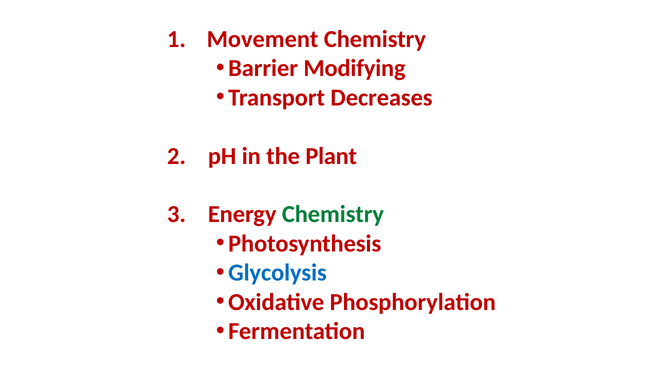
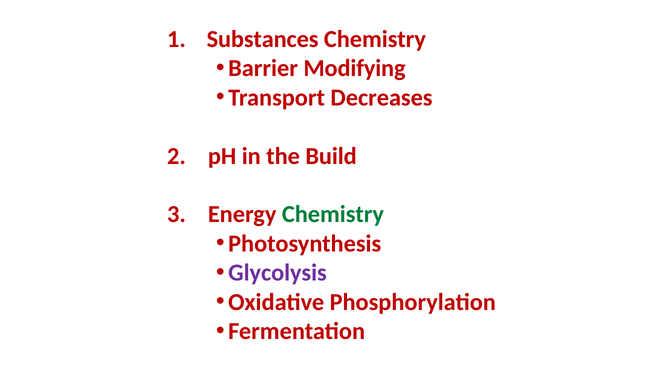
Movement: Movement -> Substances
Plant: Plant -> Build
Glycolysis colour: blue -> purple
